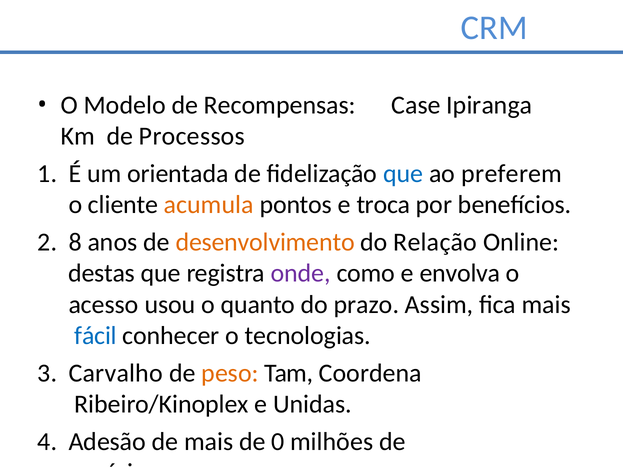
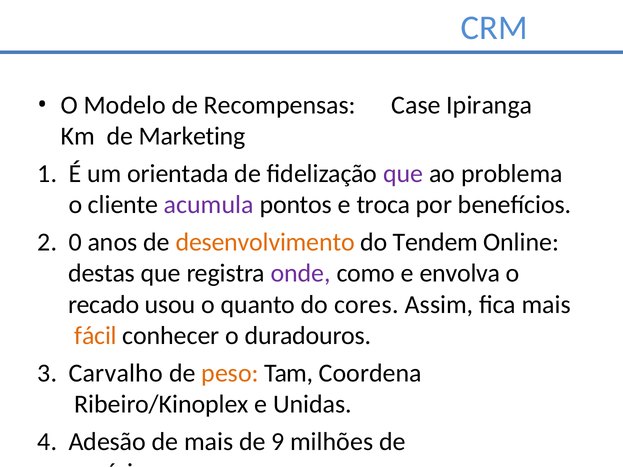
Processos: Processos -> Marketing
que at (403, 174) colour: blue -> purple
preferem: preferem -> problema
acumula colour: orange -> purple
8: 8 -> 0
Relação: Relação -> Tendem
acesso: acesso -> recado
prazo: prazo -> cores
fácil colour: blue -> orange
tecnologias: tecnologias -> duradouros
0: 0 -> 9
